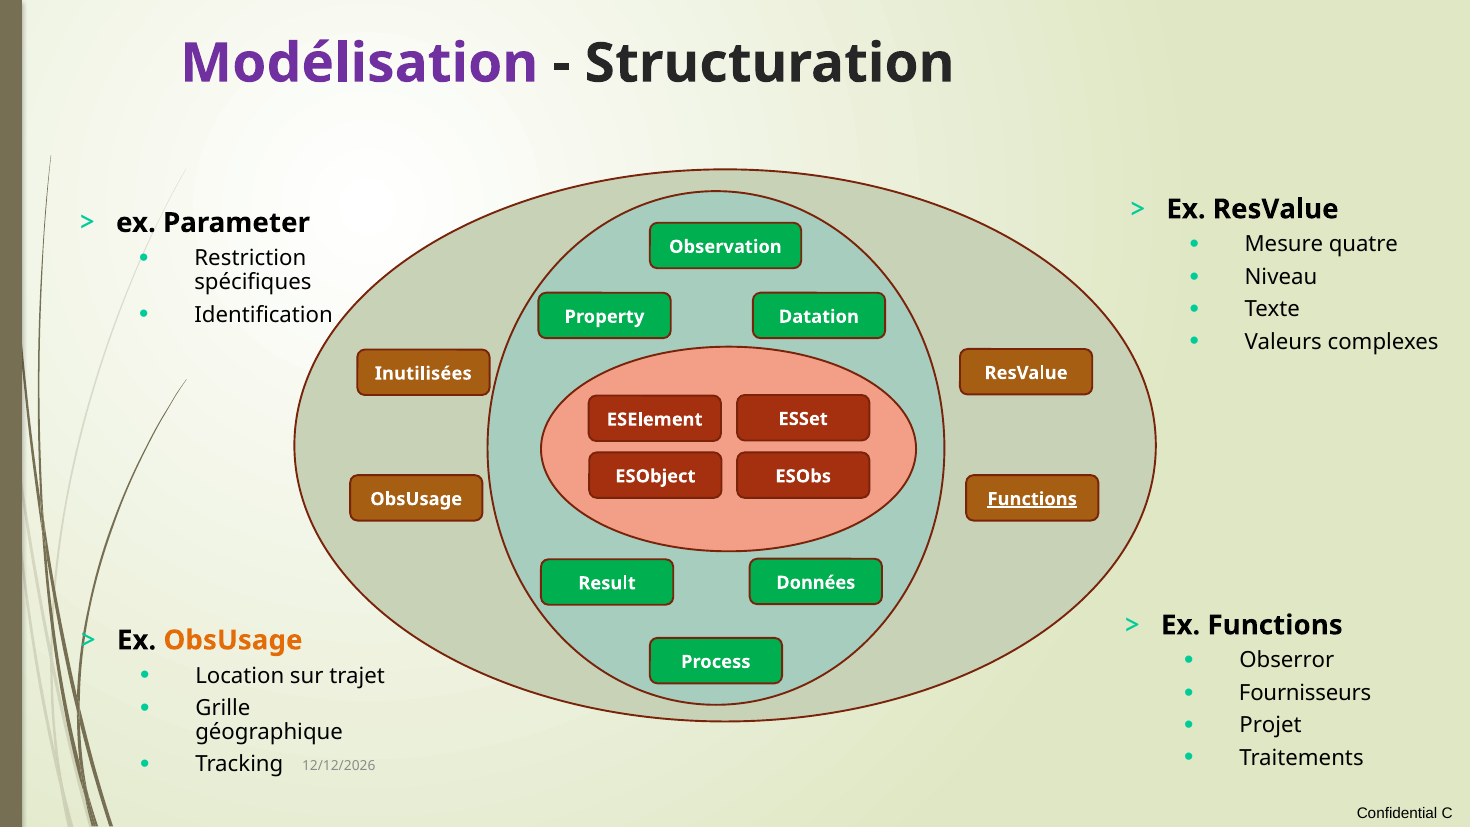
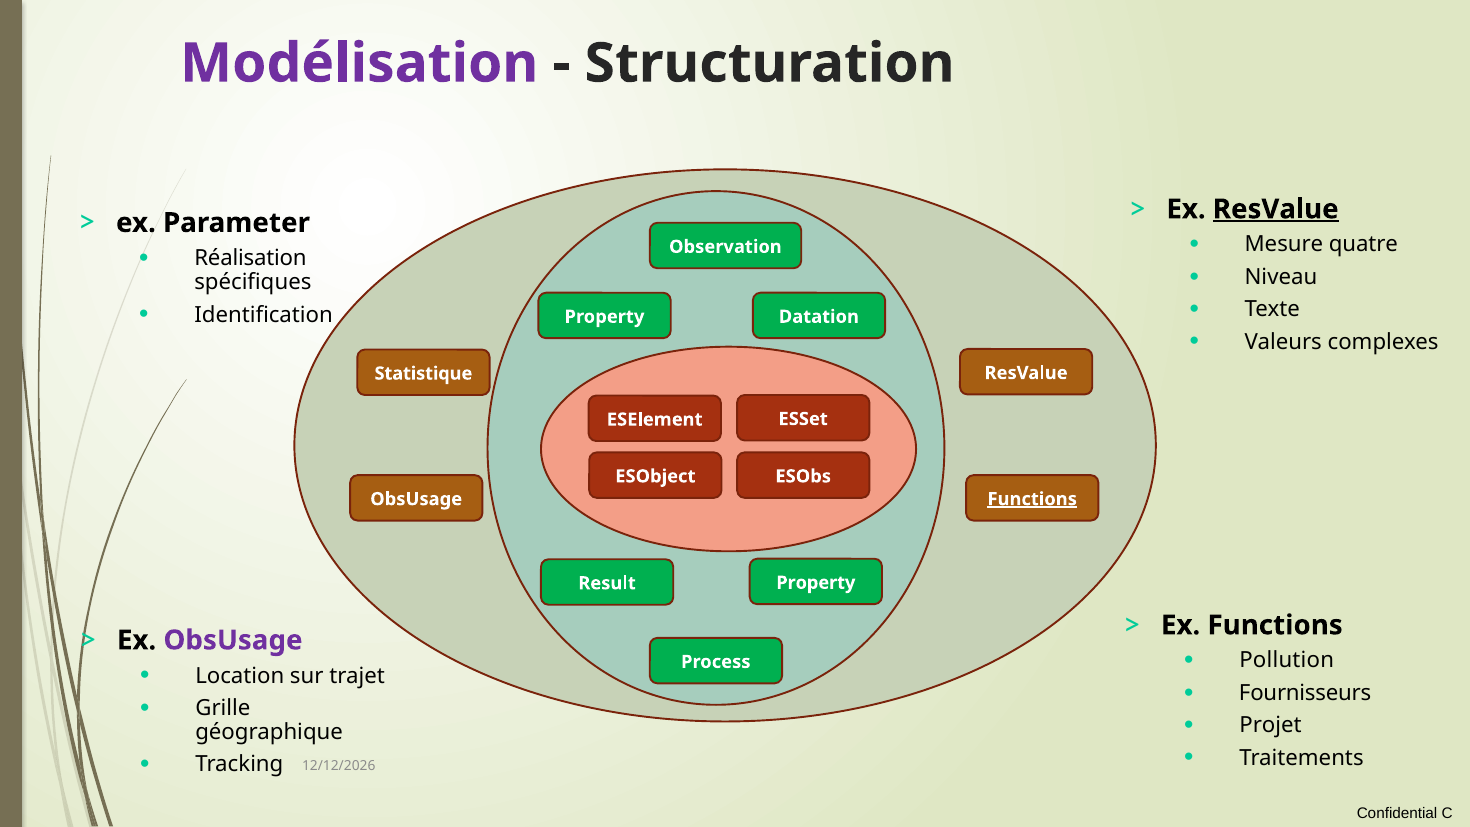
ResValue at (1276, 209) underline: none -> present
Restriction: Restriction -> Réalisation
Inutilisées: Inutilisées -> Statistique
Result Données: Données -> Property
ObsUsage at (233, 640) colour: orange -> purple
Obserror: Obserror -> Pollution
